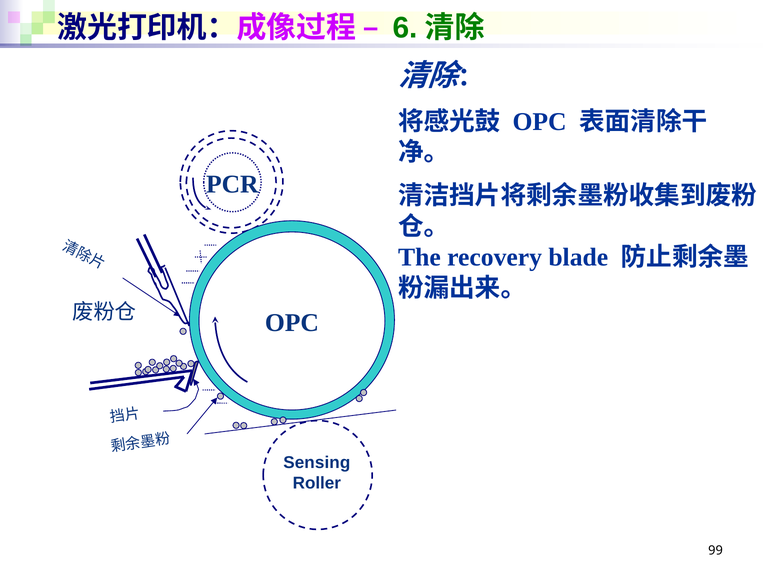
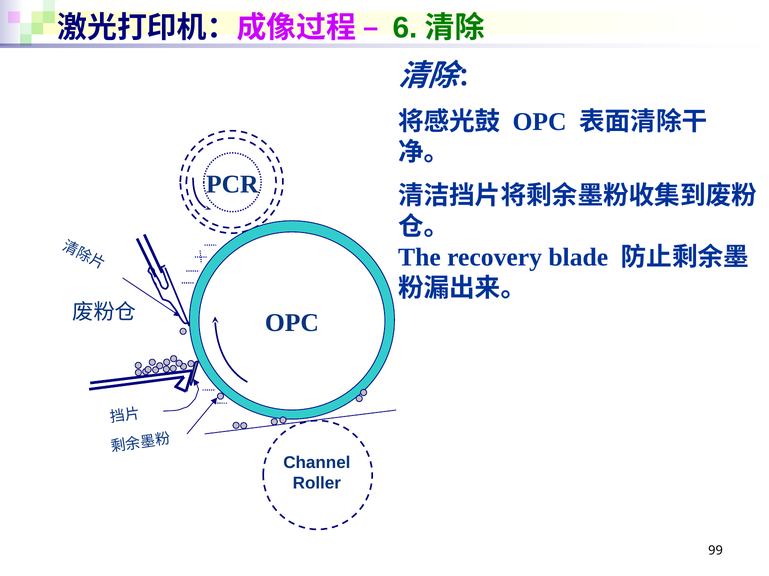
Sensing: Sensing -> Channel
